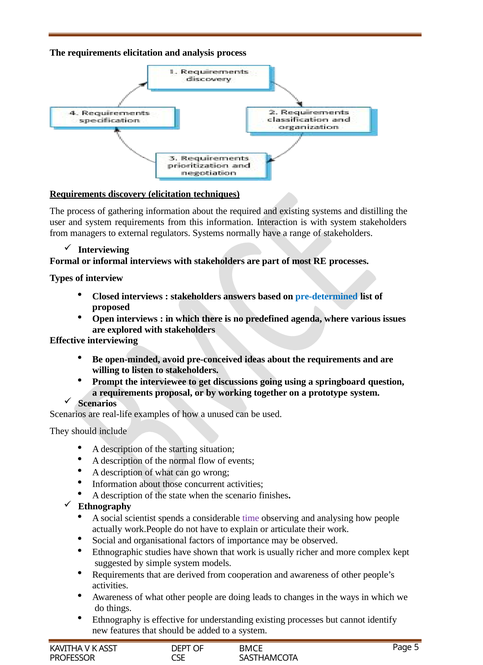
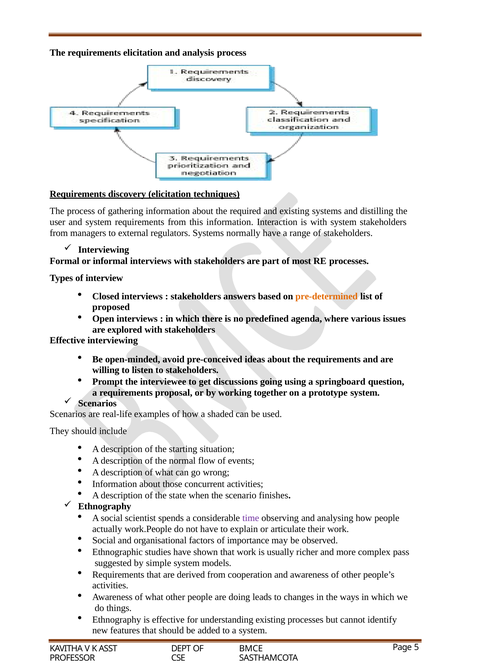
pre-determined colour: blue -> orange
unused: unused -> shaded
kept: kept -> pass
